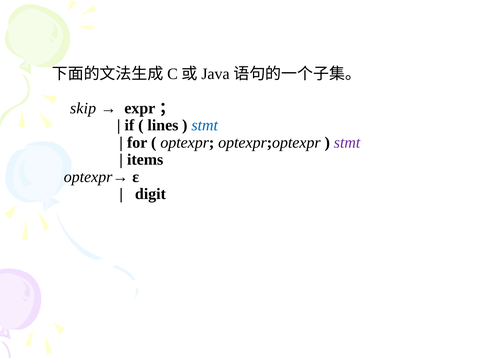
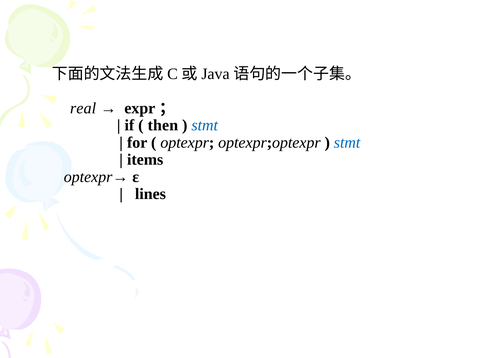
skip: skip -> real
lines: lines -> then
stmt at (347, 143) colour: purple -> blue
digit: digit -> lines
